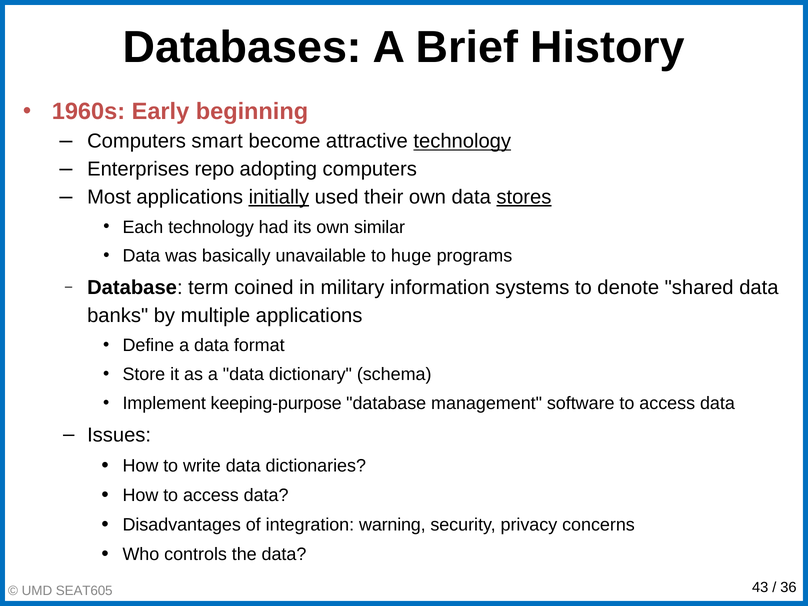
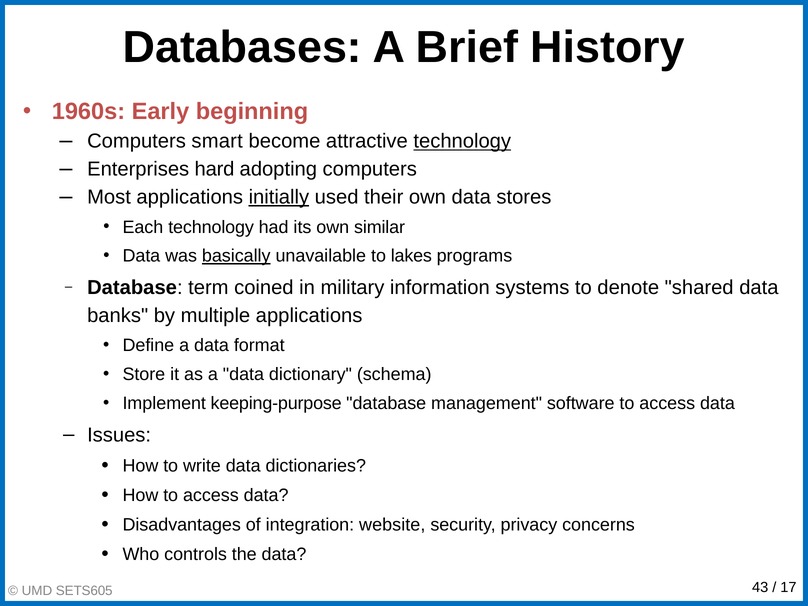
repo: repo -> hard
stores underline: present -> none
basically underline: none -> present
huge: huge -> lakes
warning: warning -> website
SEAT605: SEAT605 -> SETS605
36: 36 -> 17
